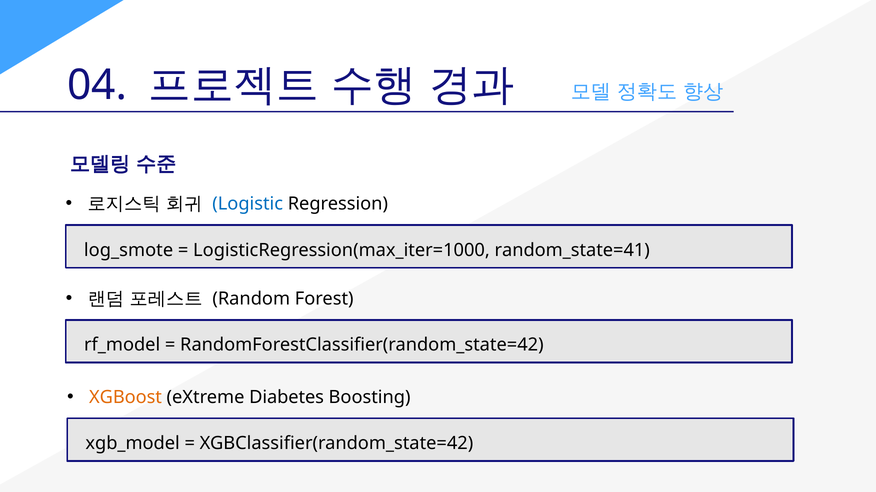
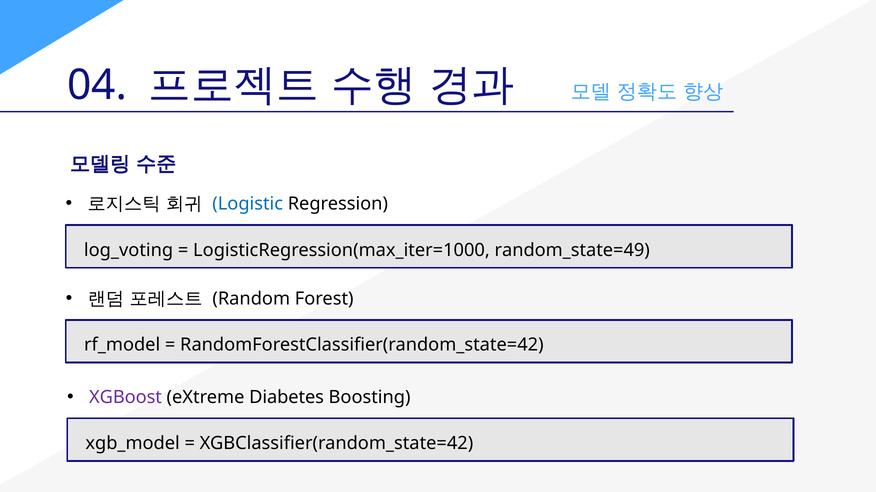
log_smote: log_smote -> log_voting
random_state=41: random_state=41 -> random_state=49
XGBoost colour: orange -> purple
